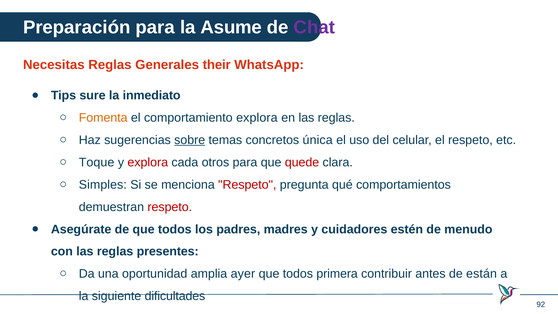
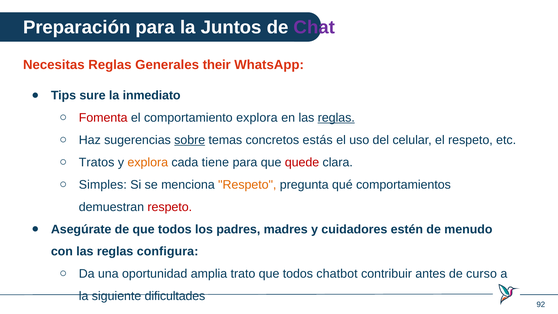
Asume: Asume -> Juntos
Fomenta colour: orange -> red
reglas at (336, 118) underline: none -> present
única: única -> estás
Toque: Toque -> Tratos
explora at (148, 162) colour: red -> orange
otros: otros -> tiene
Respeto at (247, 185) colour: red -> orange
presentes: presentes -> configura
ayer: ayer -> trato
primera: primera -> chatbot
están: están -> curso
